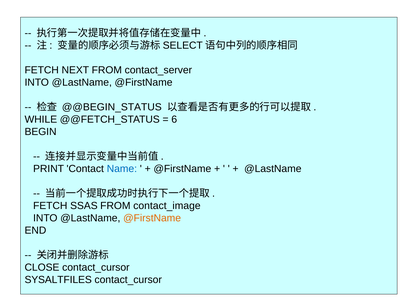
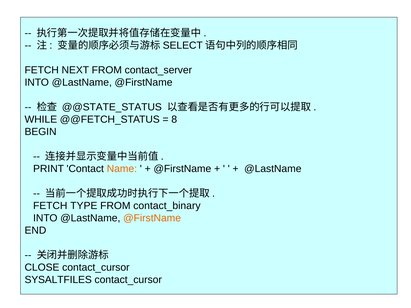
@@BEGIN_STATUS: @@BEGIN_STATUS -> @@STATE_STATUS
6: 6 -> 8
Name colour: blue -> orange
SSAS: SSAS -> TYPE
contact_image: contact_image -> contact_binary
